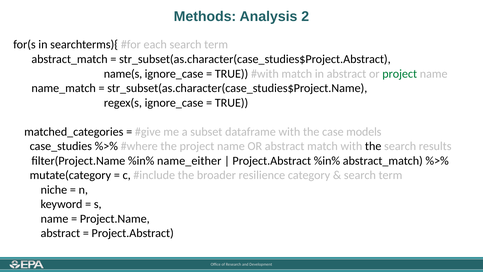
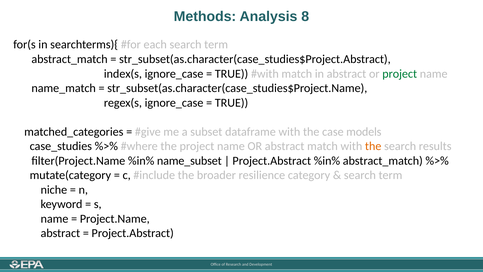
2: 2 -> 8
name(s: name(s -> index(s
the at (373, 146) colour: black -> orange
name_either: name_either -> name_subset
